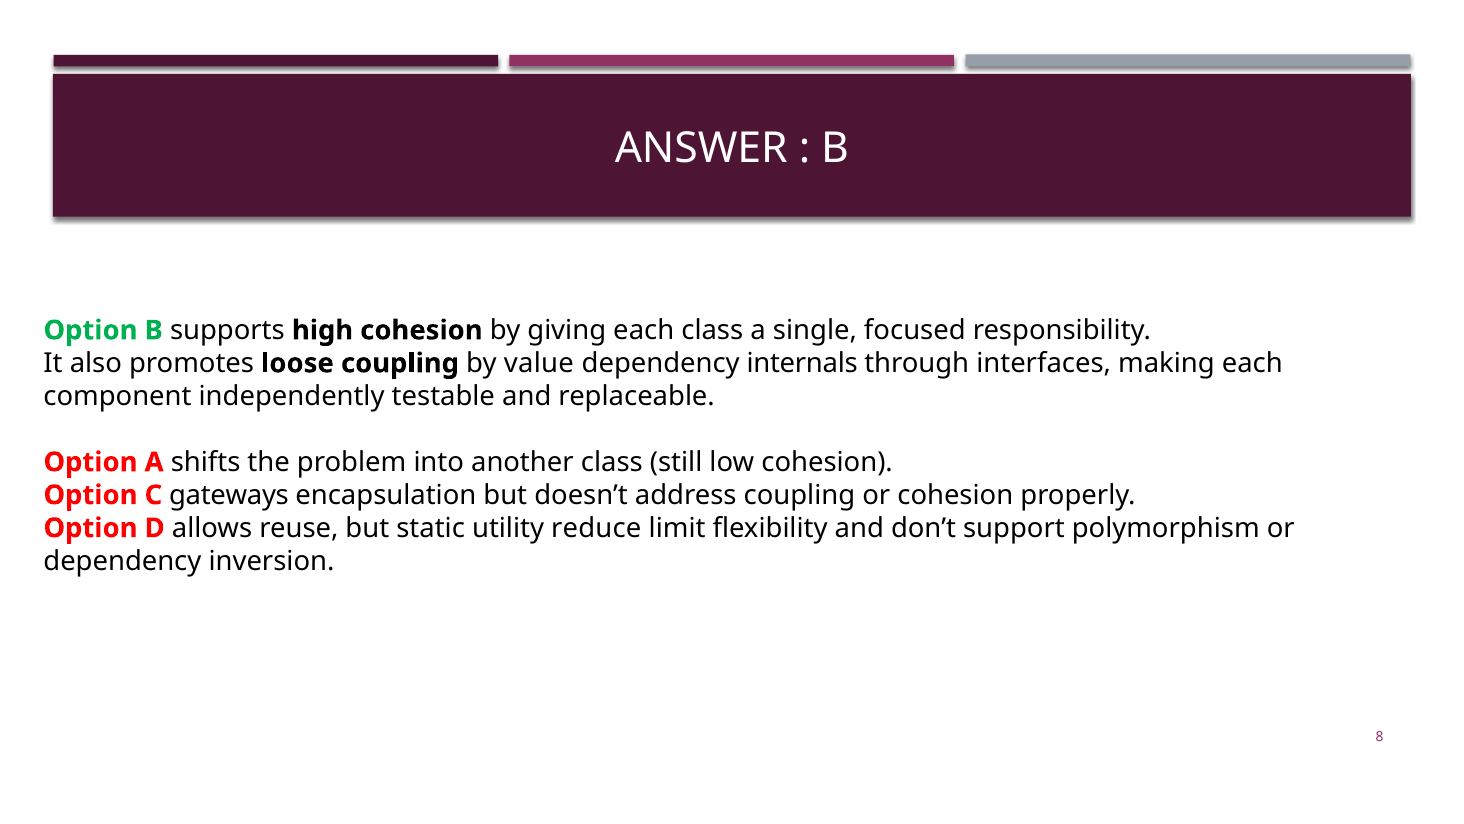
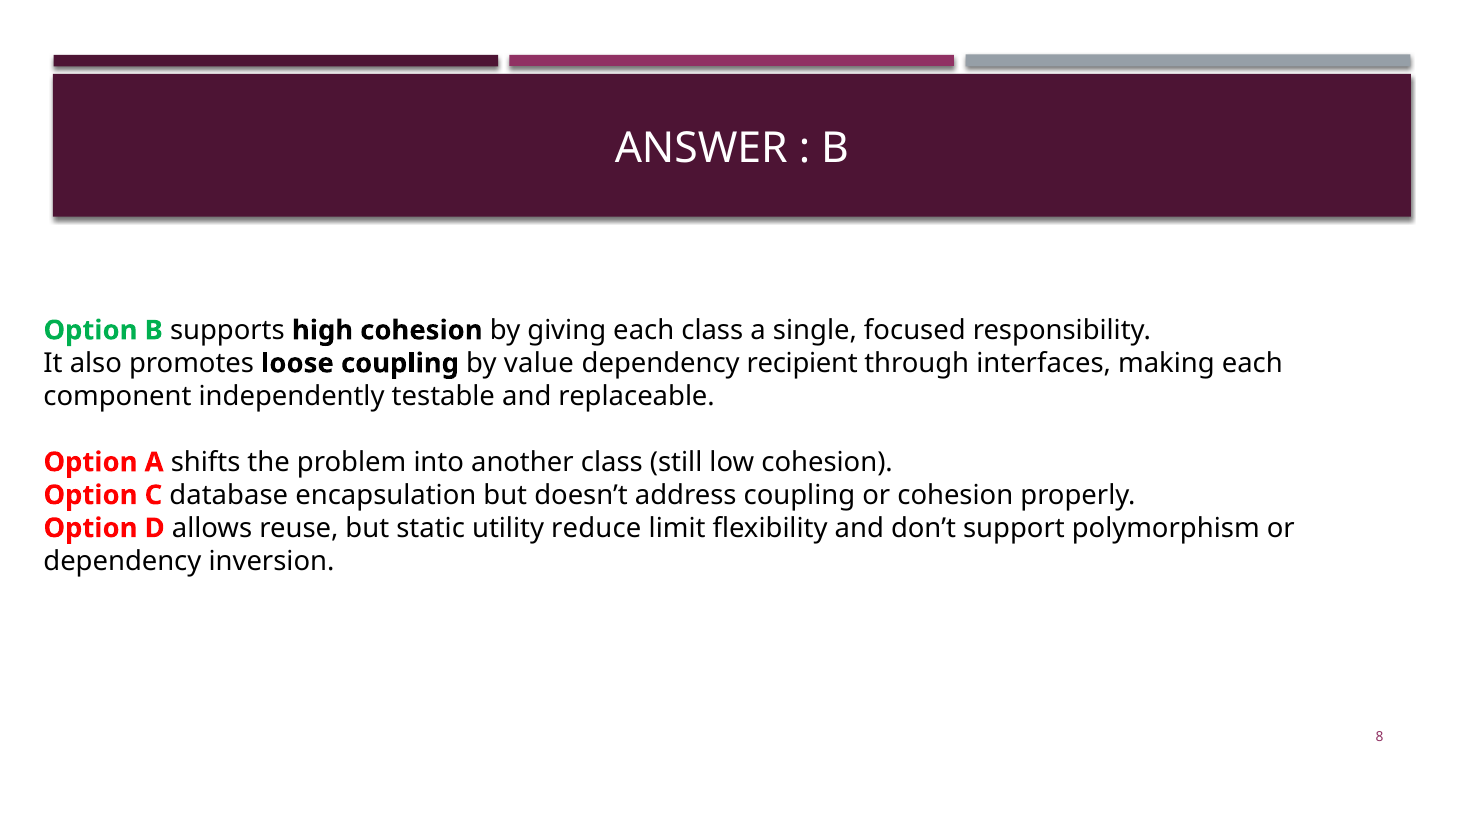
internals: internals -> recipient
gateways: gateways -> database
